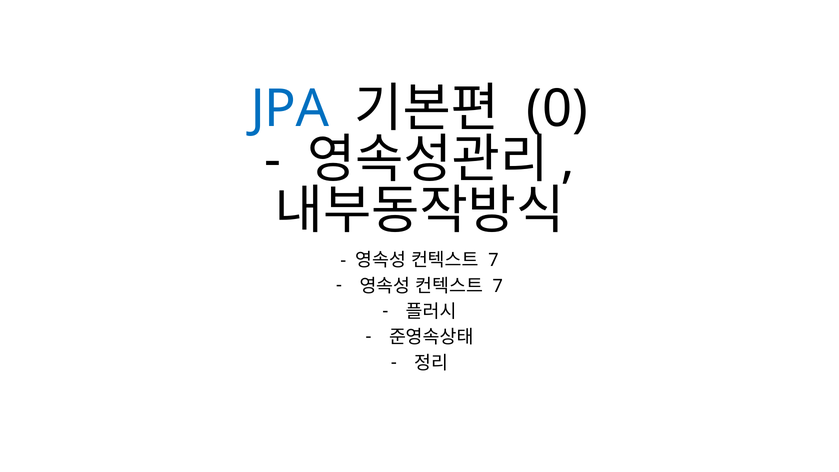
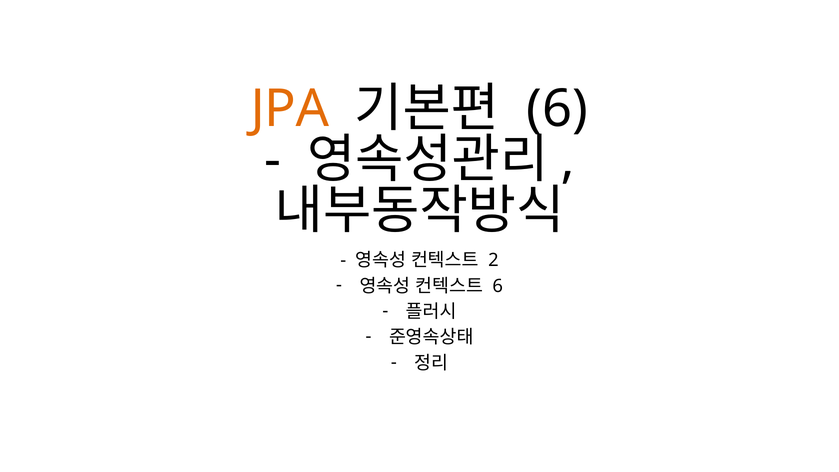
JPA colour: blue -> orange
0 at (557, 109): 0 -> 6
7 at (493, 260): 7 -> 2
7 at (498, 286): 7 -> 6
